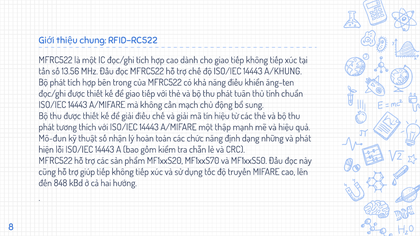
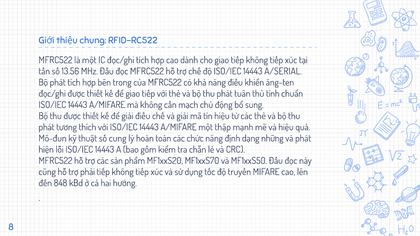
A/KHUNG: A/KHUNG -> A/SERIAL
nhận: nhận -> cung
giúp: giúp -> phải
